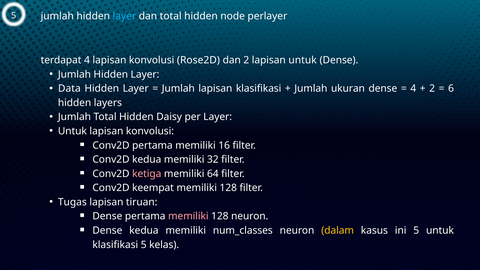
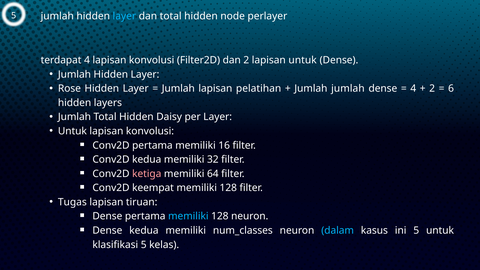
Rose2D: Rose2D -> Filter2D
Data: Data -> Rose
lapisan klasifikasi: klasifikasi -> pelatihan
Jumlah ukuran: ukuran -> jumlah
memiliki at (188, 216) colour: pink -> light blue
dalam colour: yellow -> light blue
